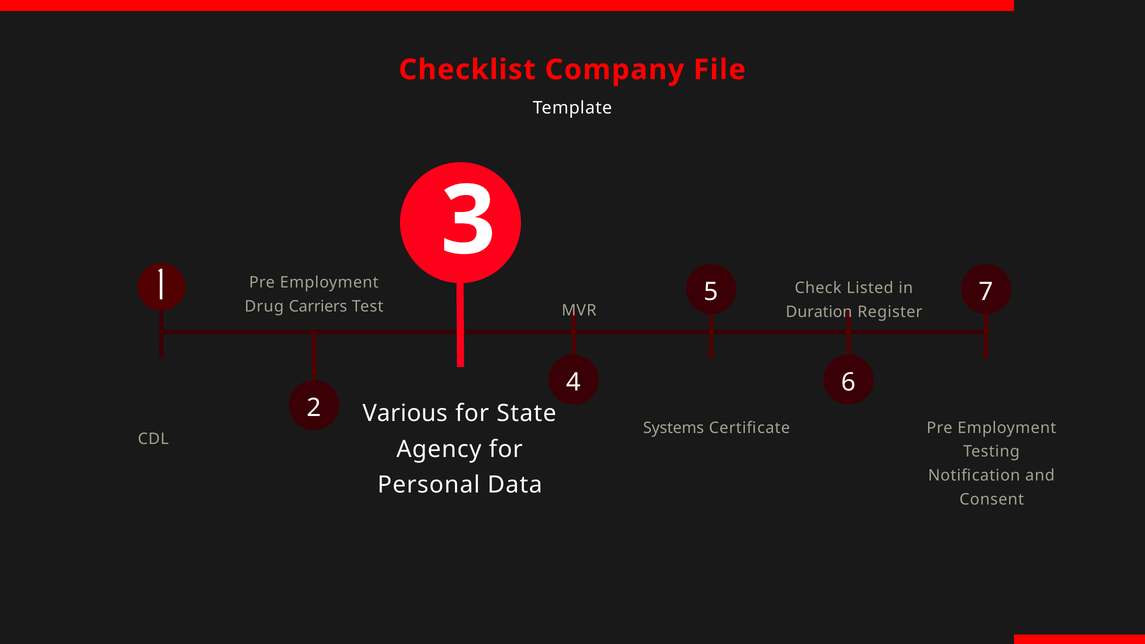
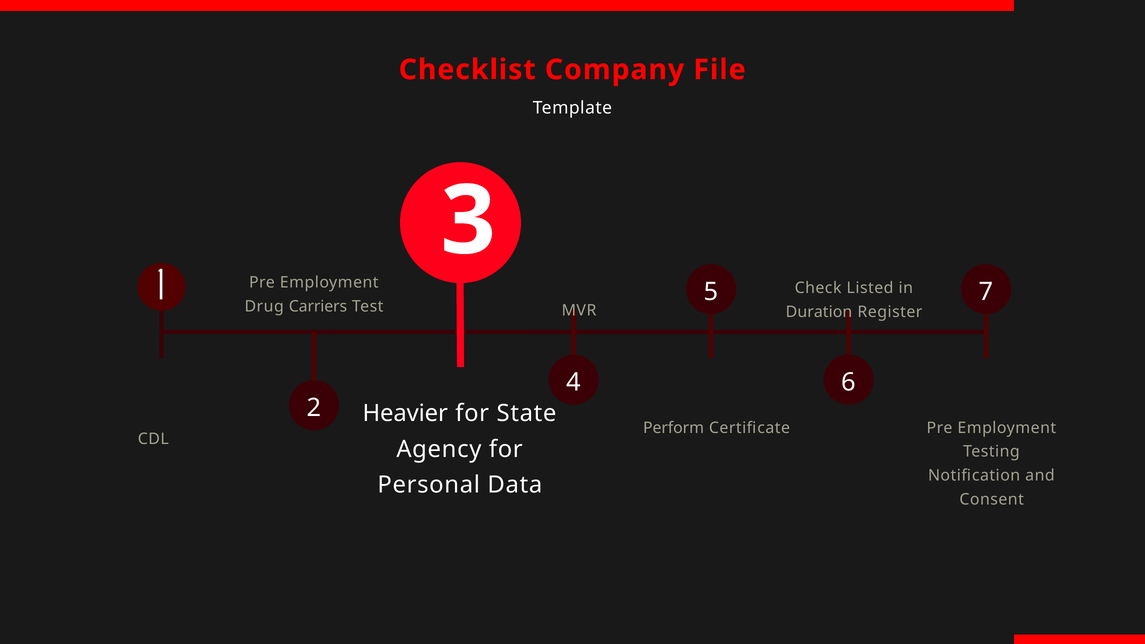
Various: Various -> Heavier
Systems: Systems -> Perform
